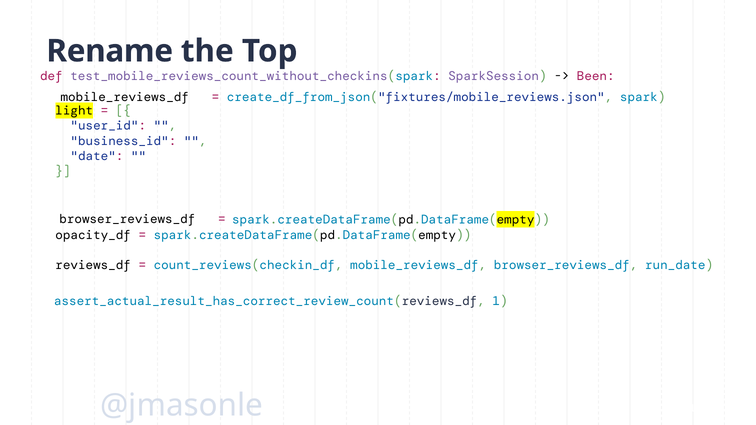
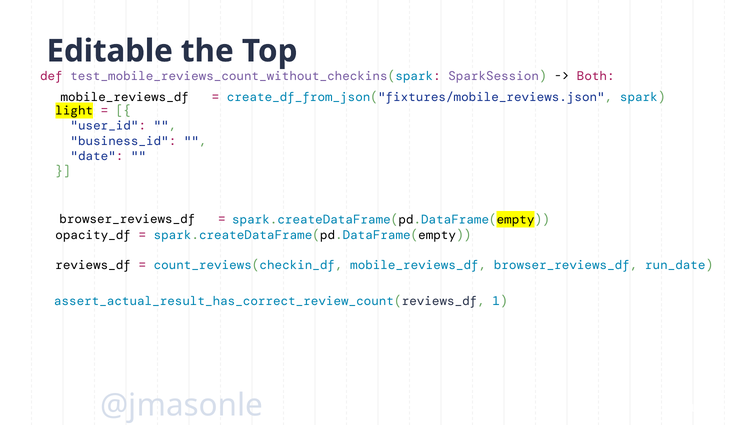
Rename: Rename -> Editable
Been: Been -> Both
